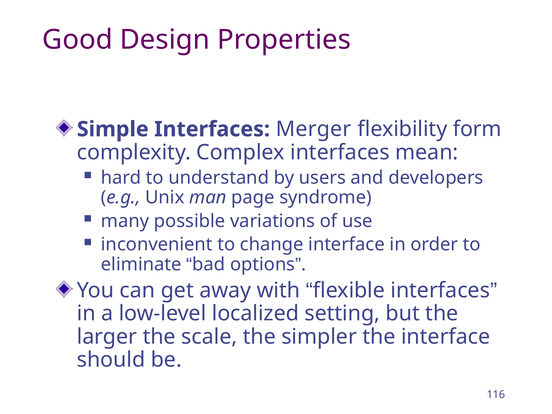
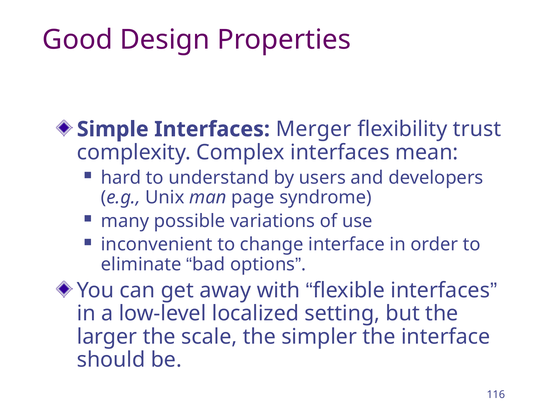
form: form -> trust
